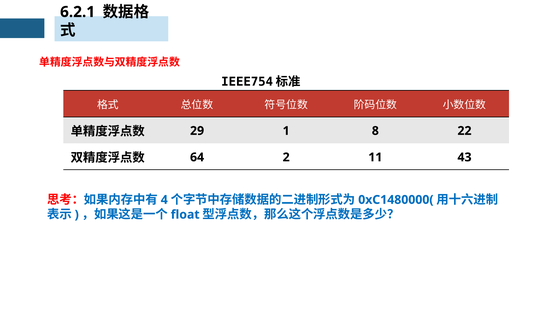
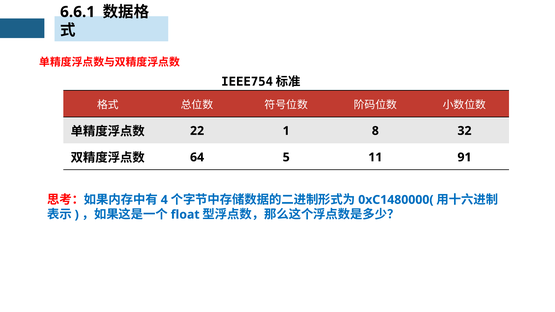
6.2.1: 6.2.1 -> 6.6.1
29: 29 -> 22
22: 22 -> 32
2: 2 -> 5
43: 43 -> 91
